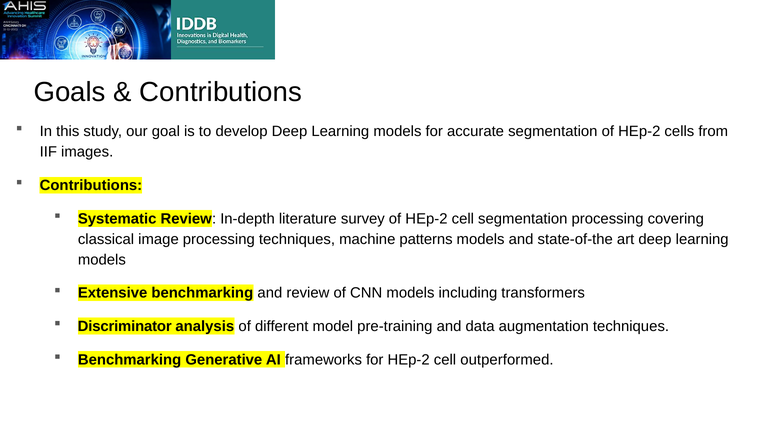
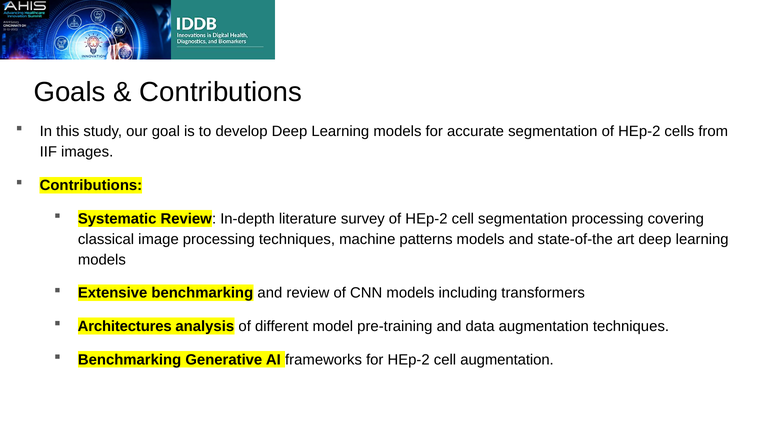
Discriminator: Discriminator -> Architectures
cell outperformed: outperformed -> augmentation
